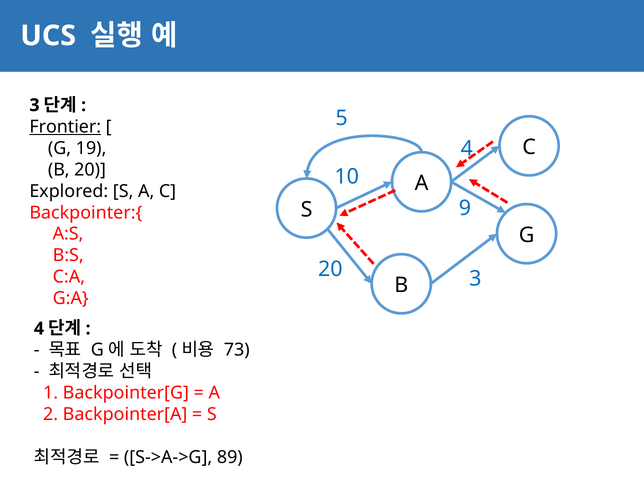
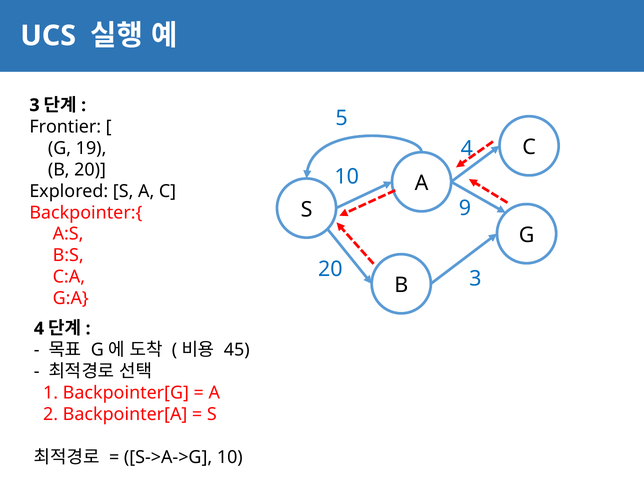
Frontier underline: present -> none
73: 73 -> 45
S->A->G 89: 89 -> 10
